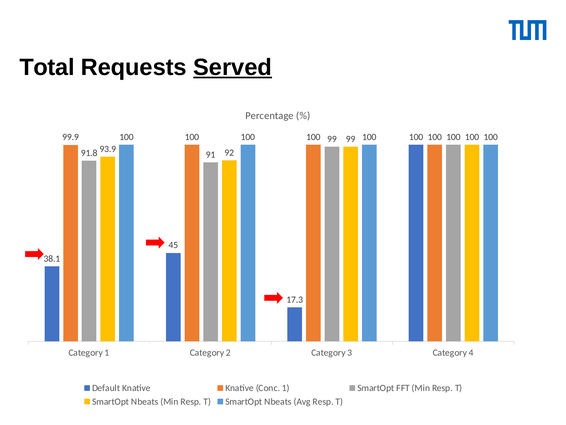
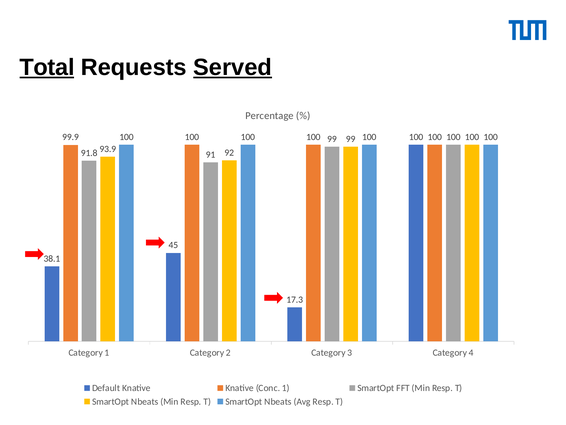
Total underline: none -> present
